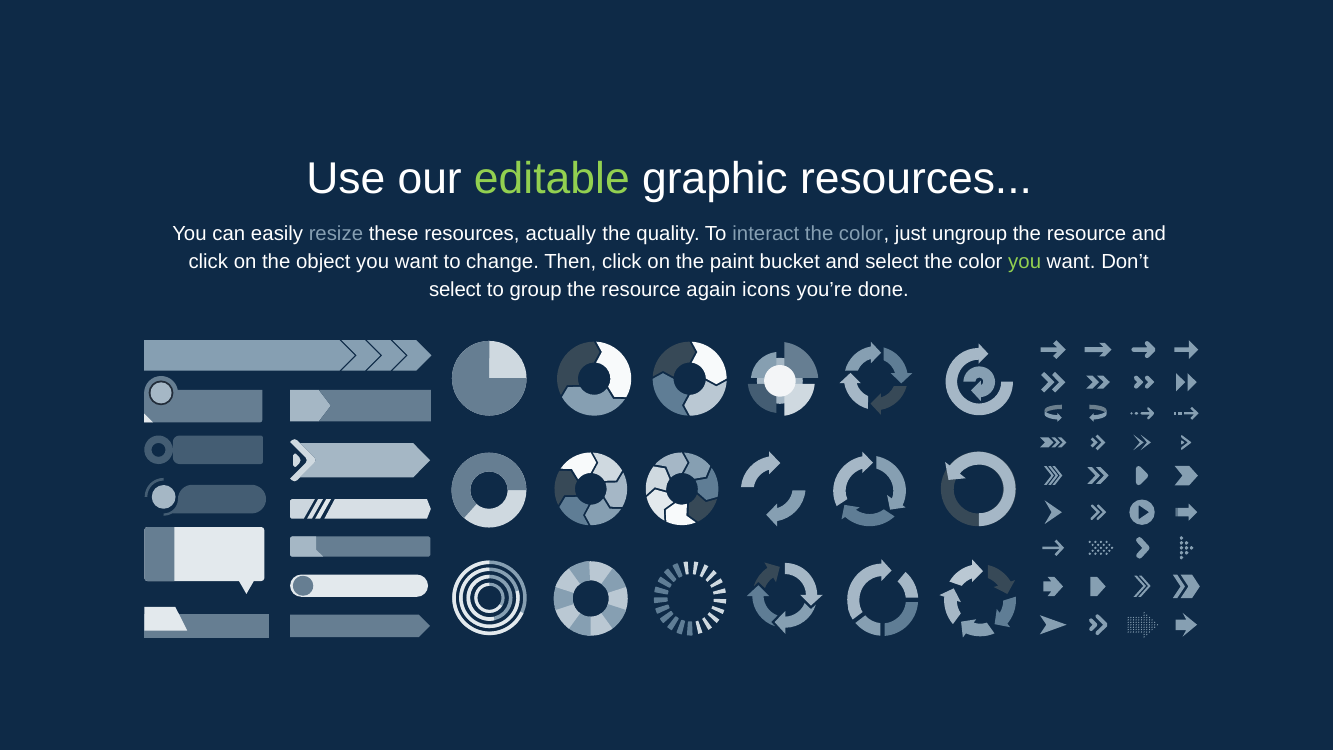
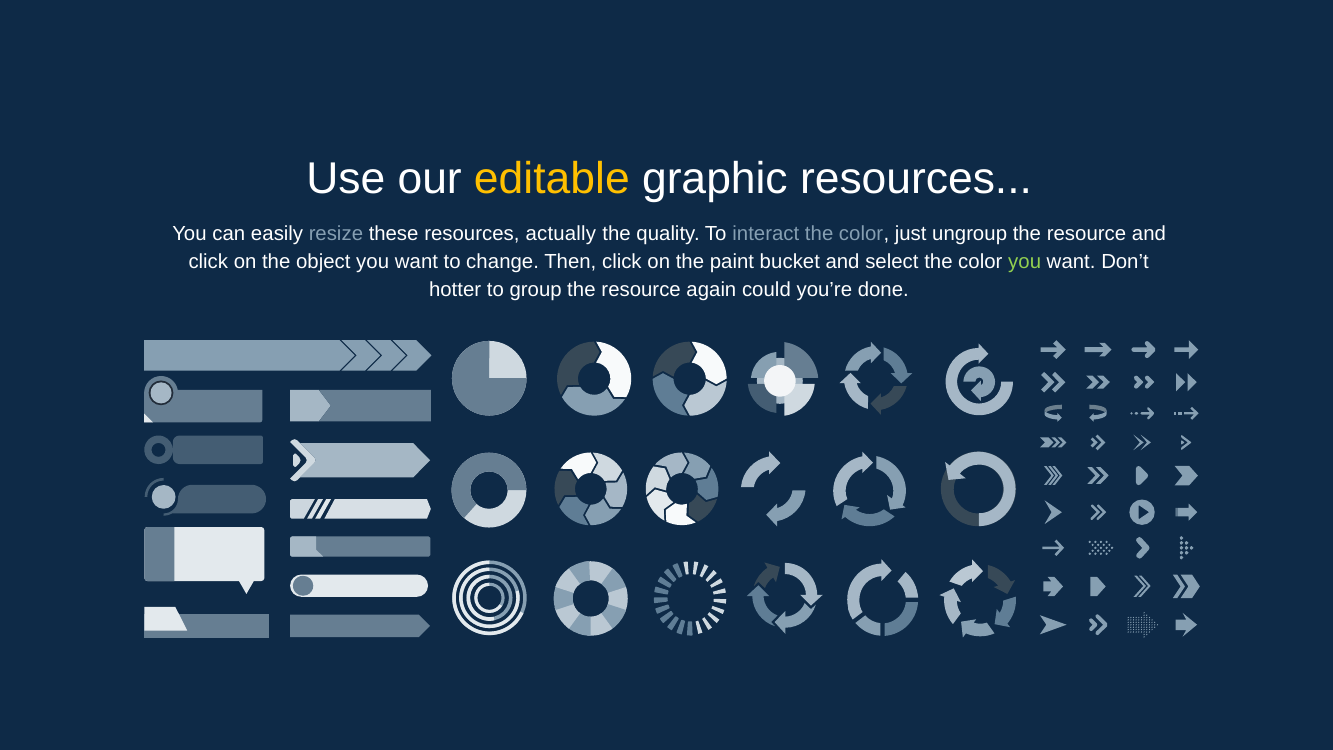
editable colour: light green -> yellow
select at (455, 290): select -> hotter
icons: icons -> could
